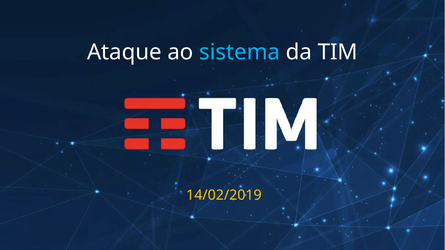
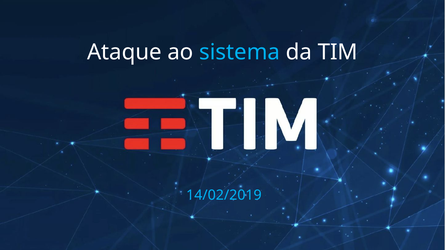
14/02/2019 colour: yellow -> light blue
